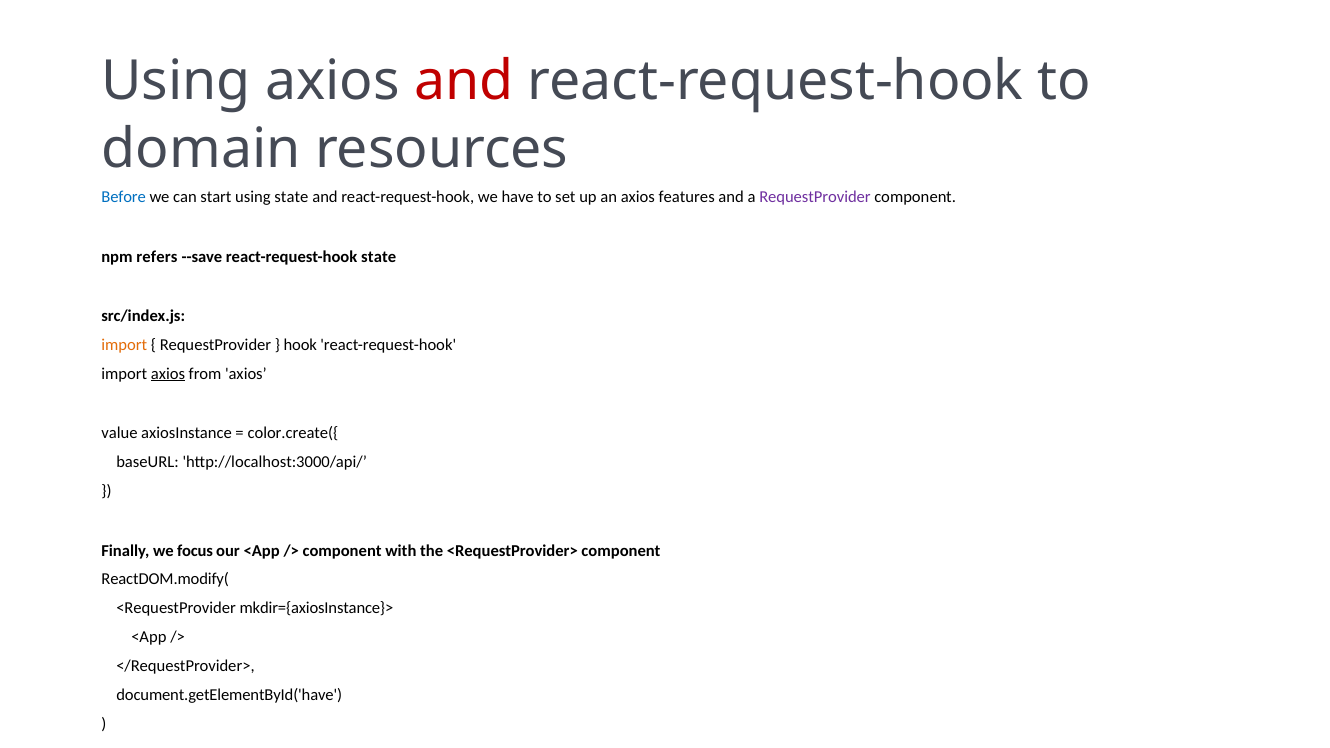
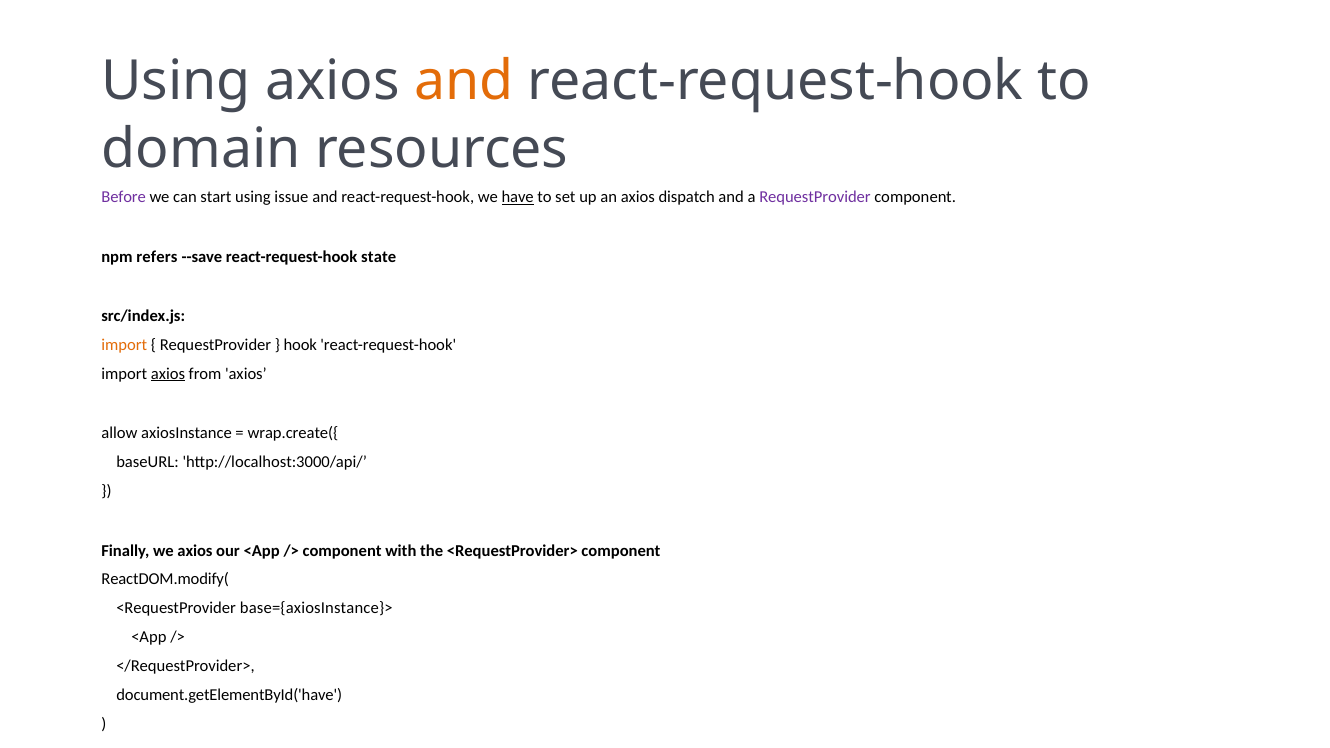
and at (464, 81) colour: red -> orange
Before colour: blue -> purple
using state: state -> issue
have underline: none -> present
features: features -> dispatch
value: value -> allow
color.create({: color.create({ -> wrap.create({
we focus: focus -> axios
mkdir={axiosInstance}>: mkdir={axiosInstance}> -> base={axiosInstance}>
